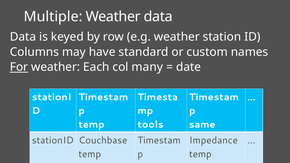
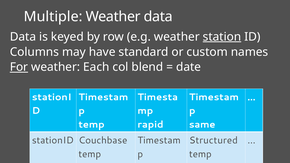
station underline: none -> present
many: many -> blend
tools: tools -> rapid
Impedance: Impedance -> Structured
